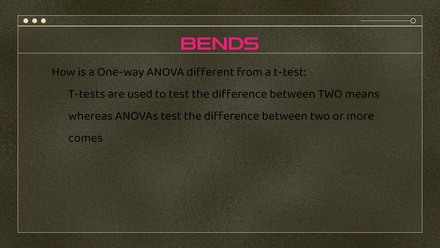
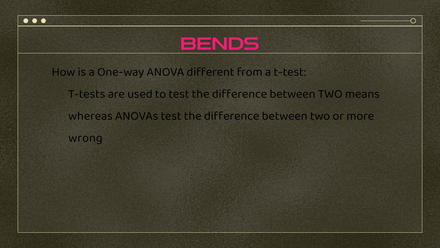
comes: comes -> wrong
